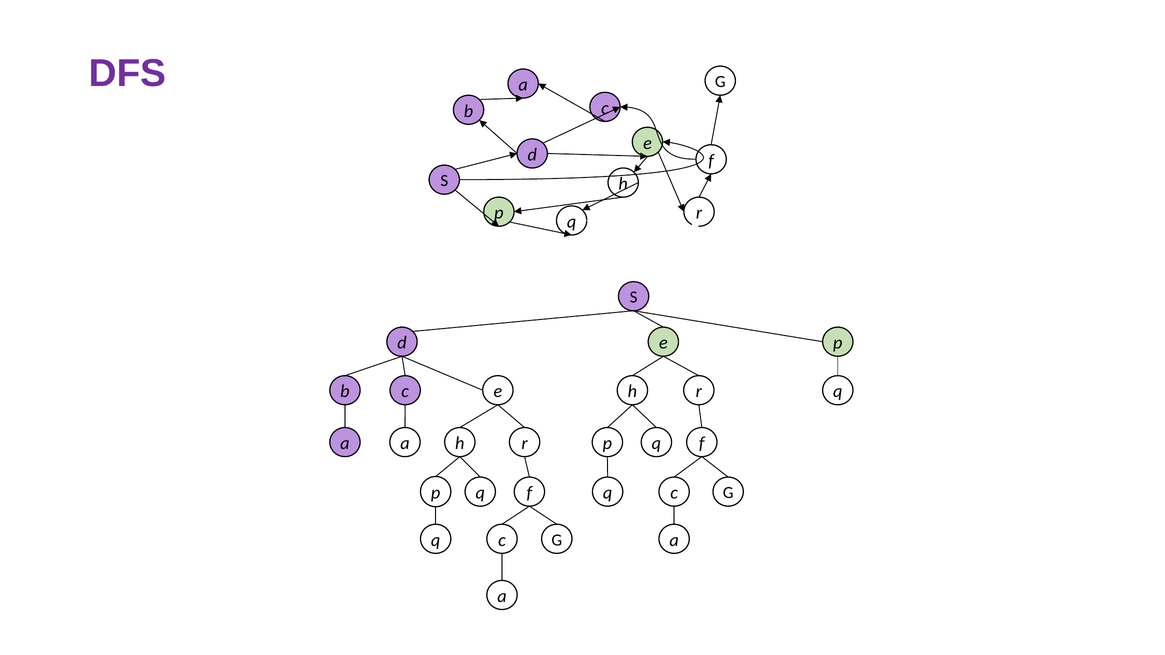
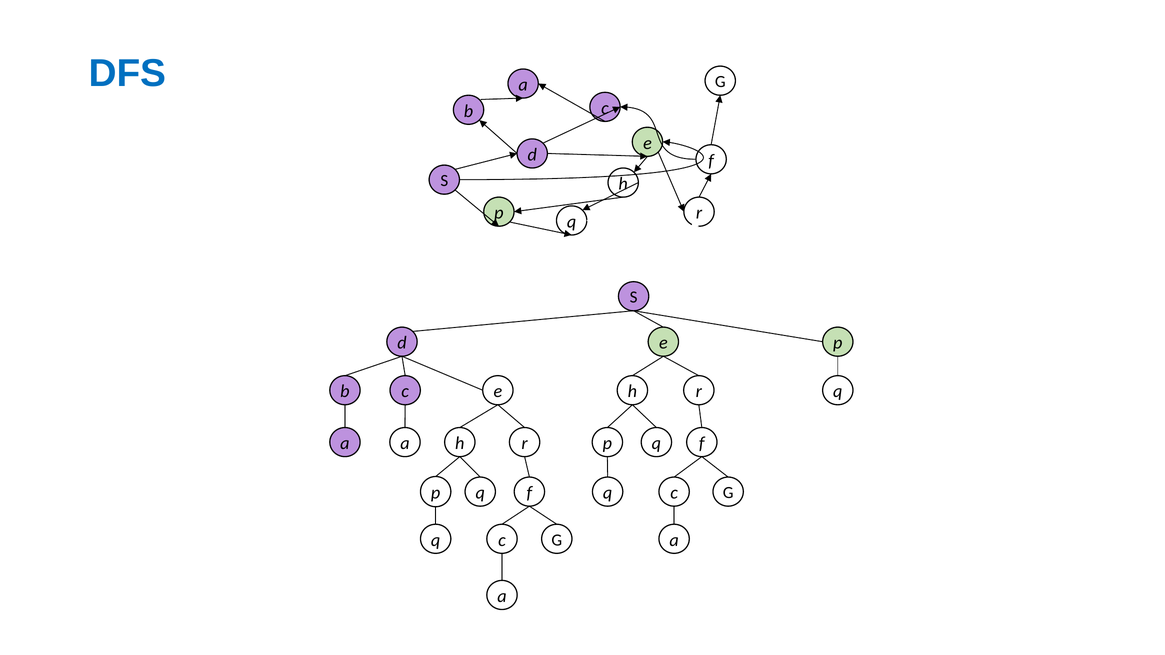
DFS colour: purple -> blue
